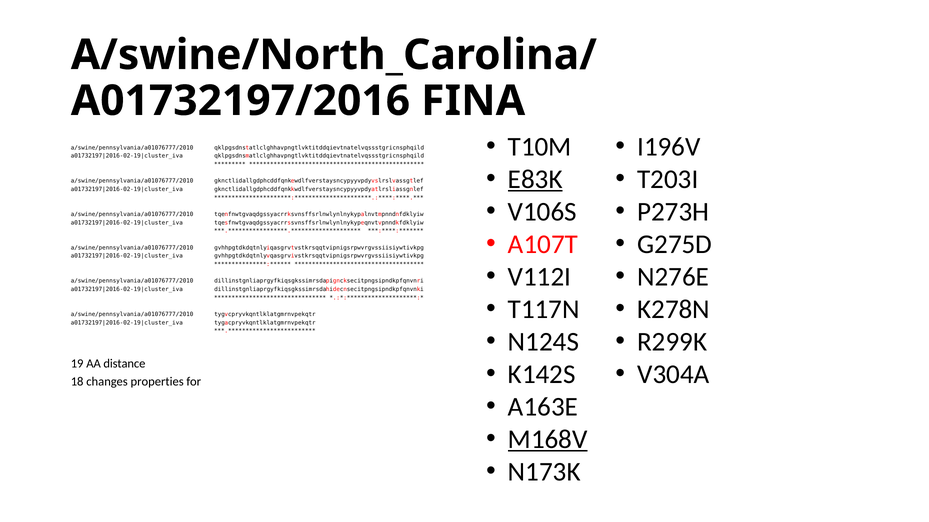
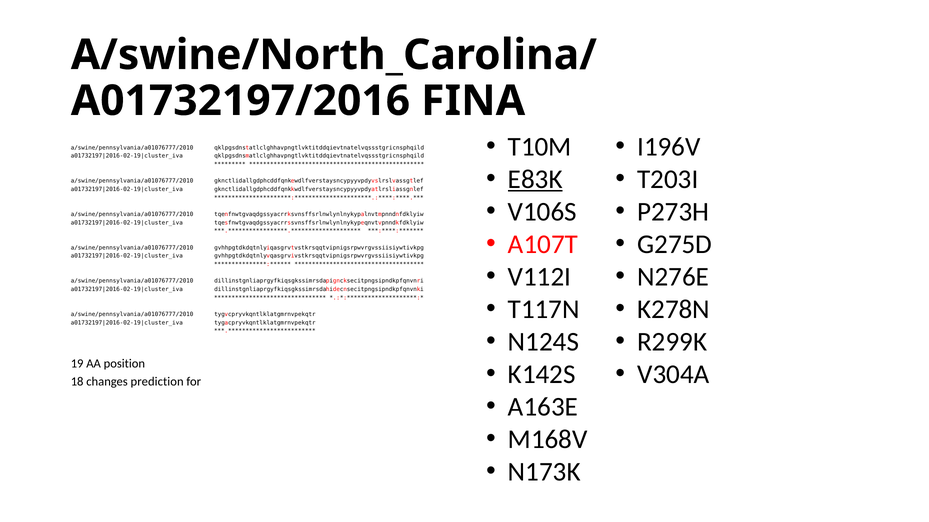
distance: distance -> position
properties: properties -> prediction
M168V underline: present -> none
